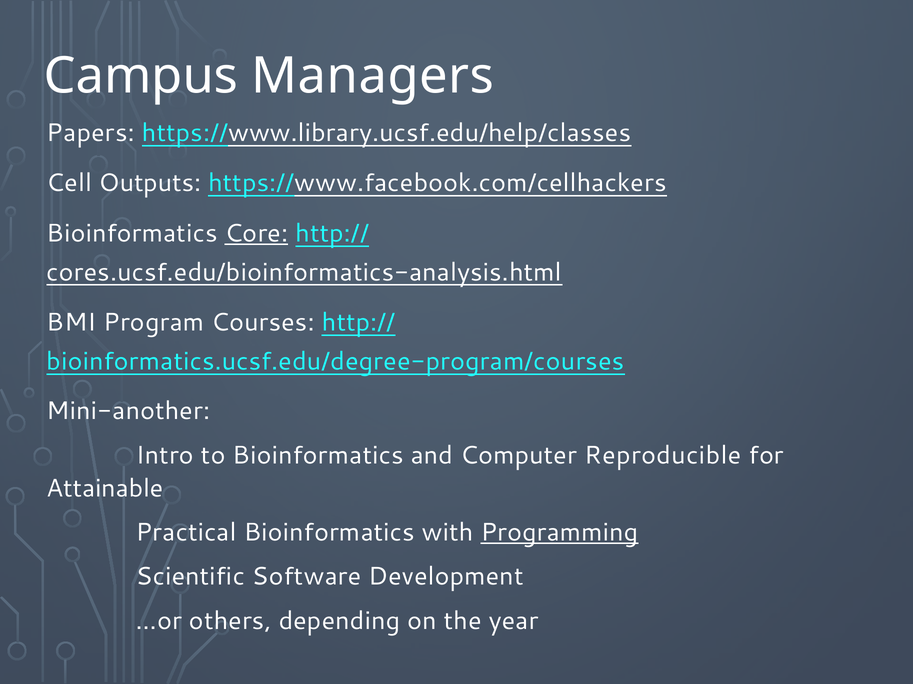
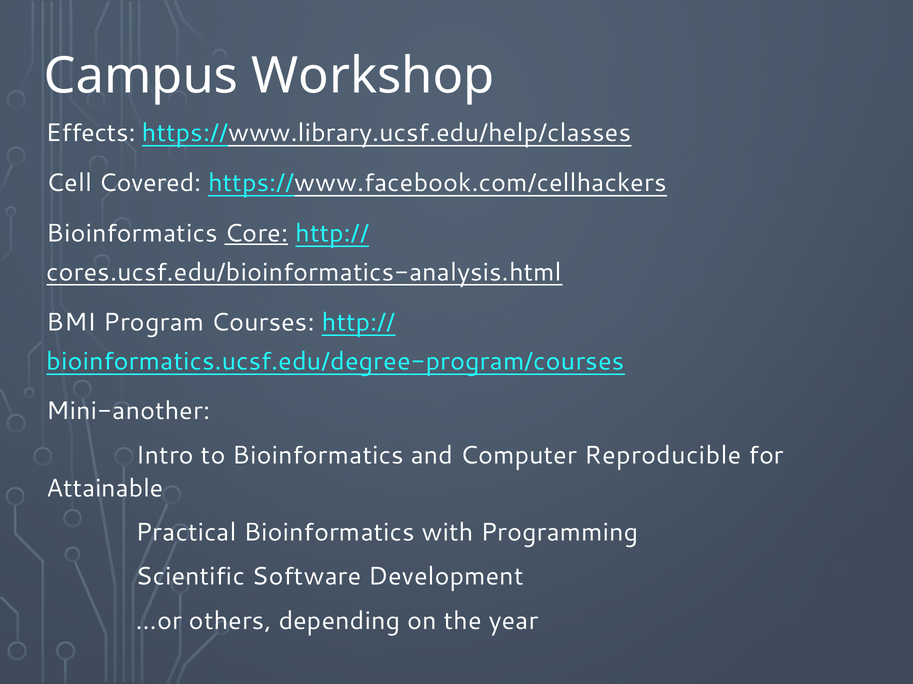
Managers: Managers -> Workshop
Papers: Papers -> Effects
Outputs: Outputs -> Covered
Programming underline: present -> none
